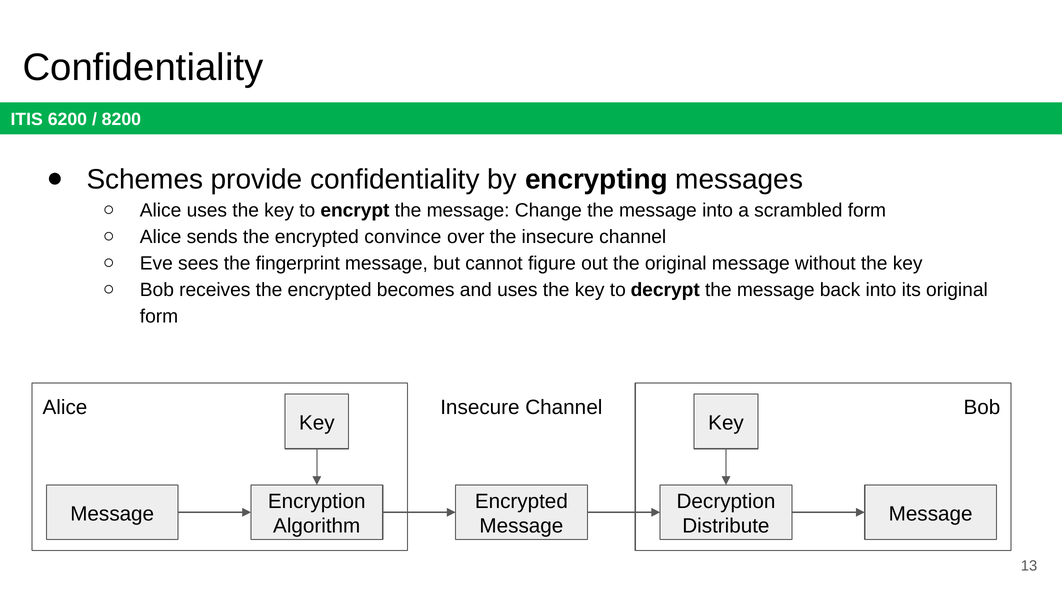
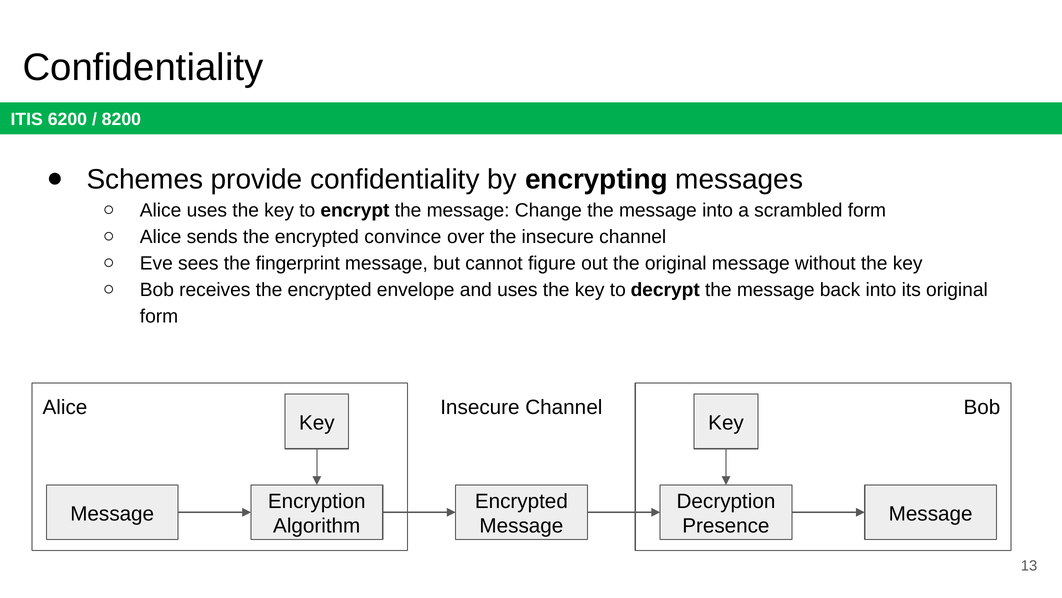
becomes: becomes -> envelope
Distribute: Distribute -> Presence
